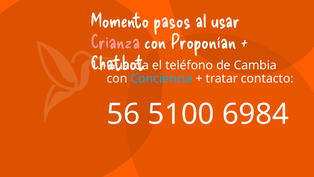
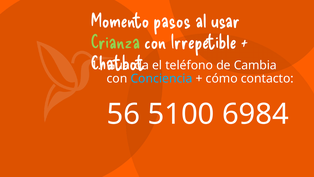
Crianza colour: pink -> light green
Proponían: Proponían -> Irrepetible
tratar: tratar -> cómo
